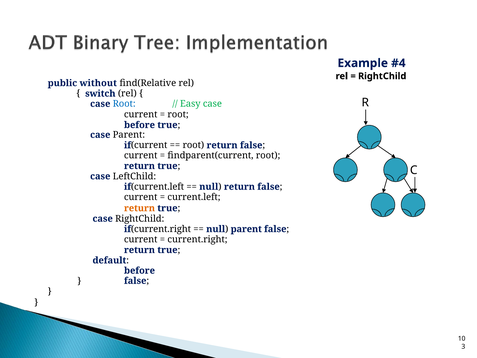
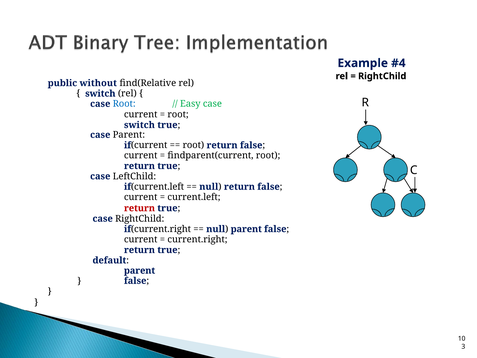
before at (139, 125): before -> switch
return at (139, 208) colour: orange -> red
before at (139, 270): before -> parent
